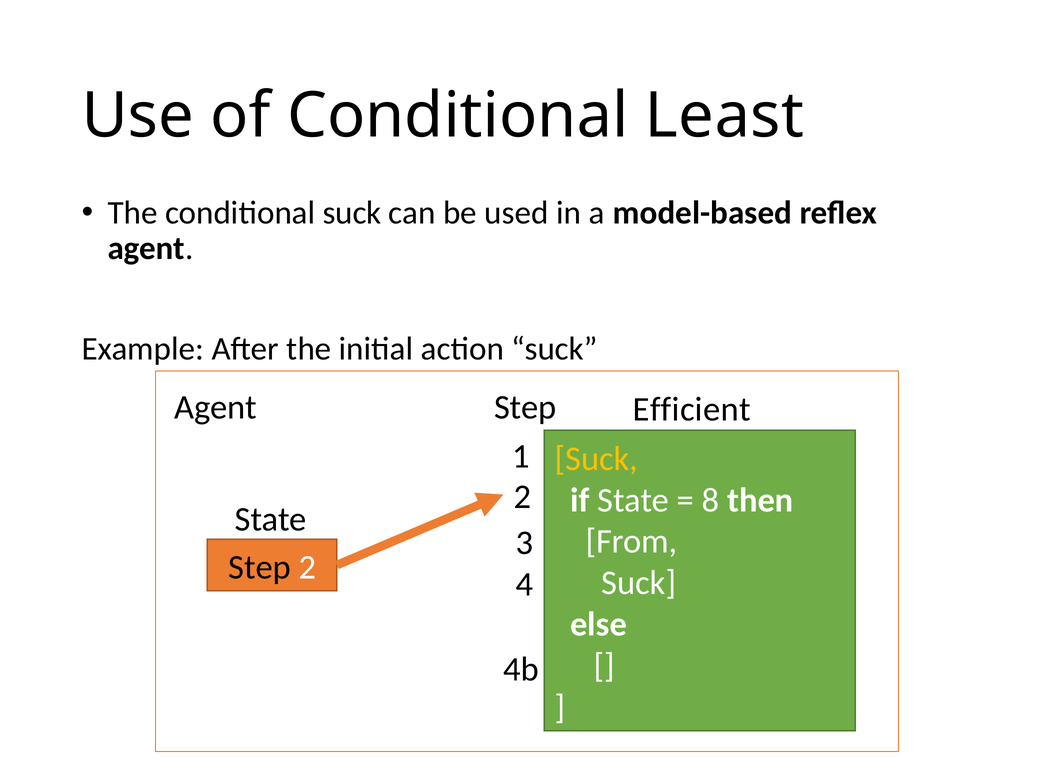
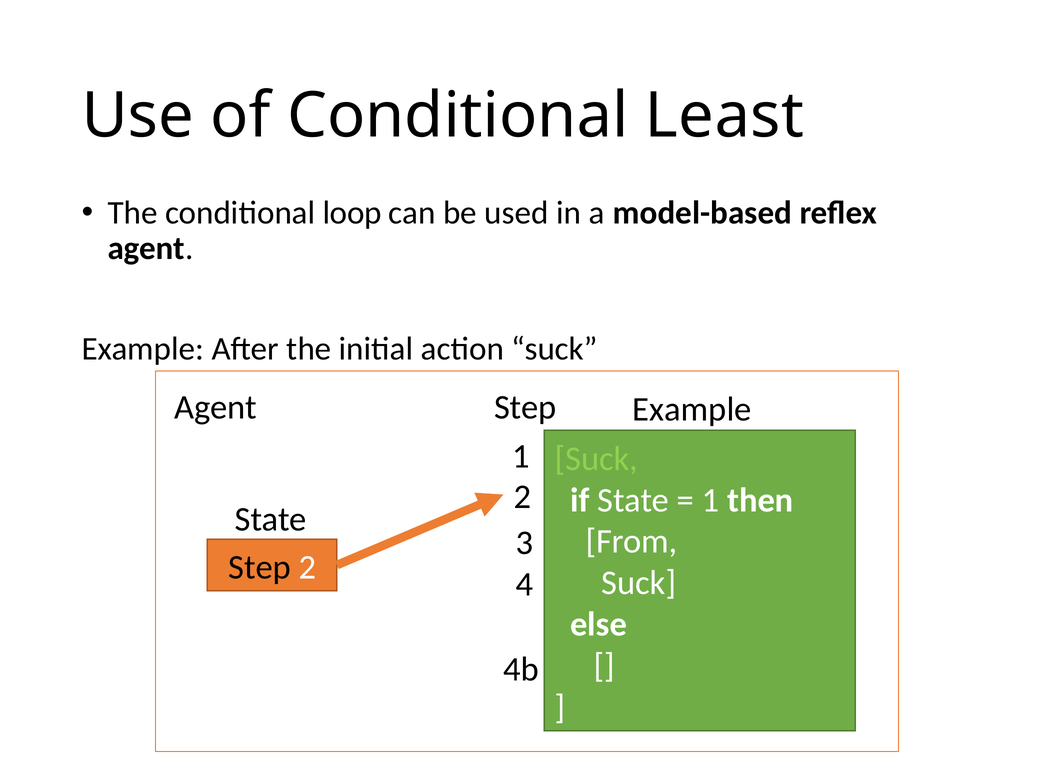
conditional suck: suck -> loop
Efficient at (692, 410): Efficient -> Example
Suck at (596, 459) colour: yellow -> light green
8 at (711, 501): 8 -> 1
